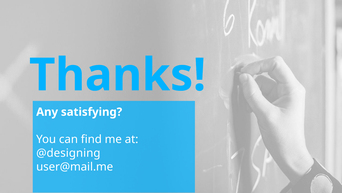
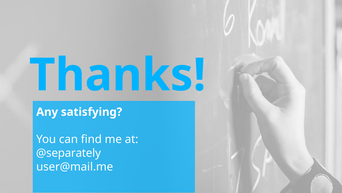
@designing: @designing -> @separately
